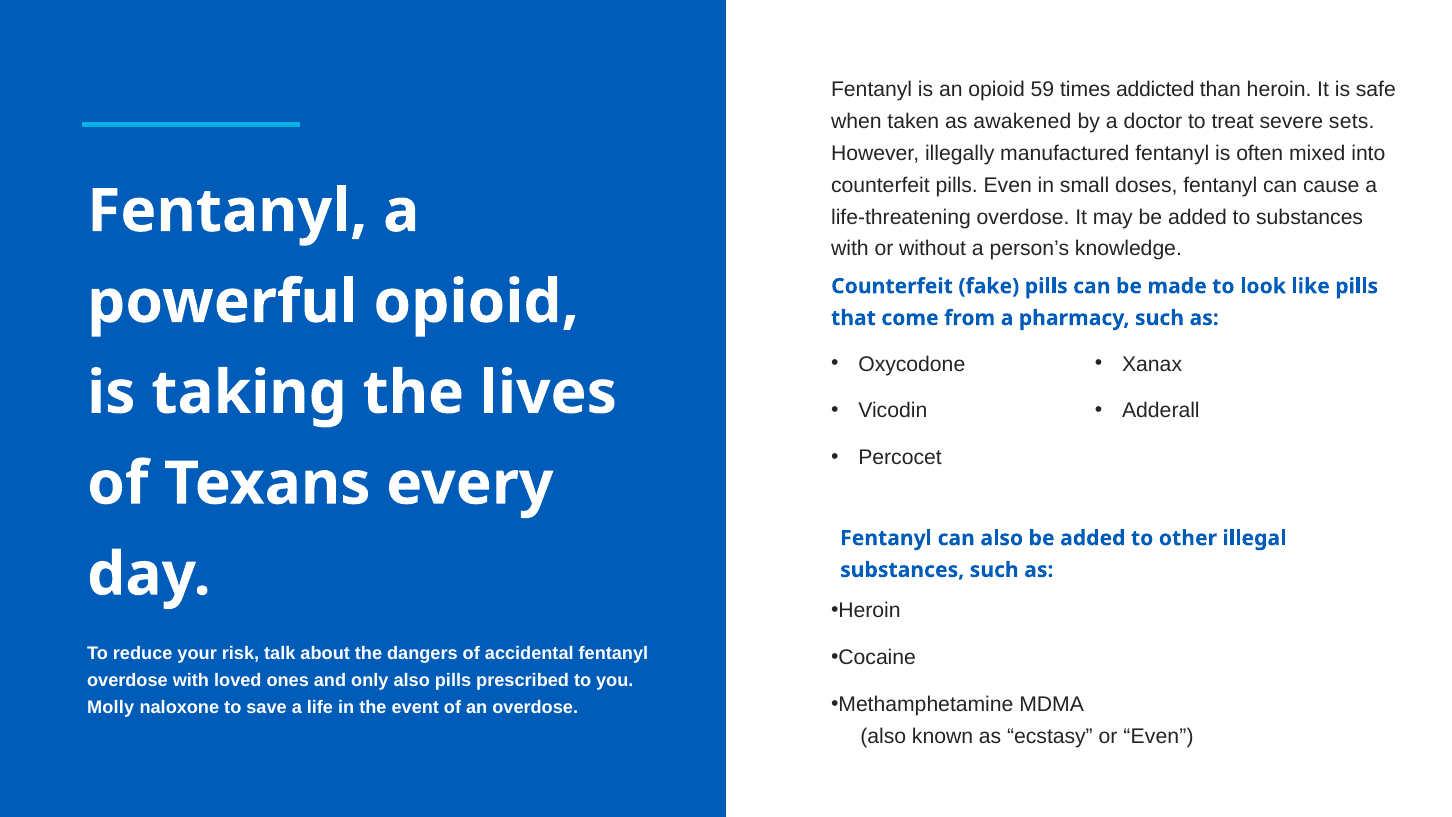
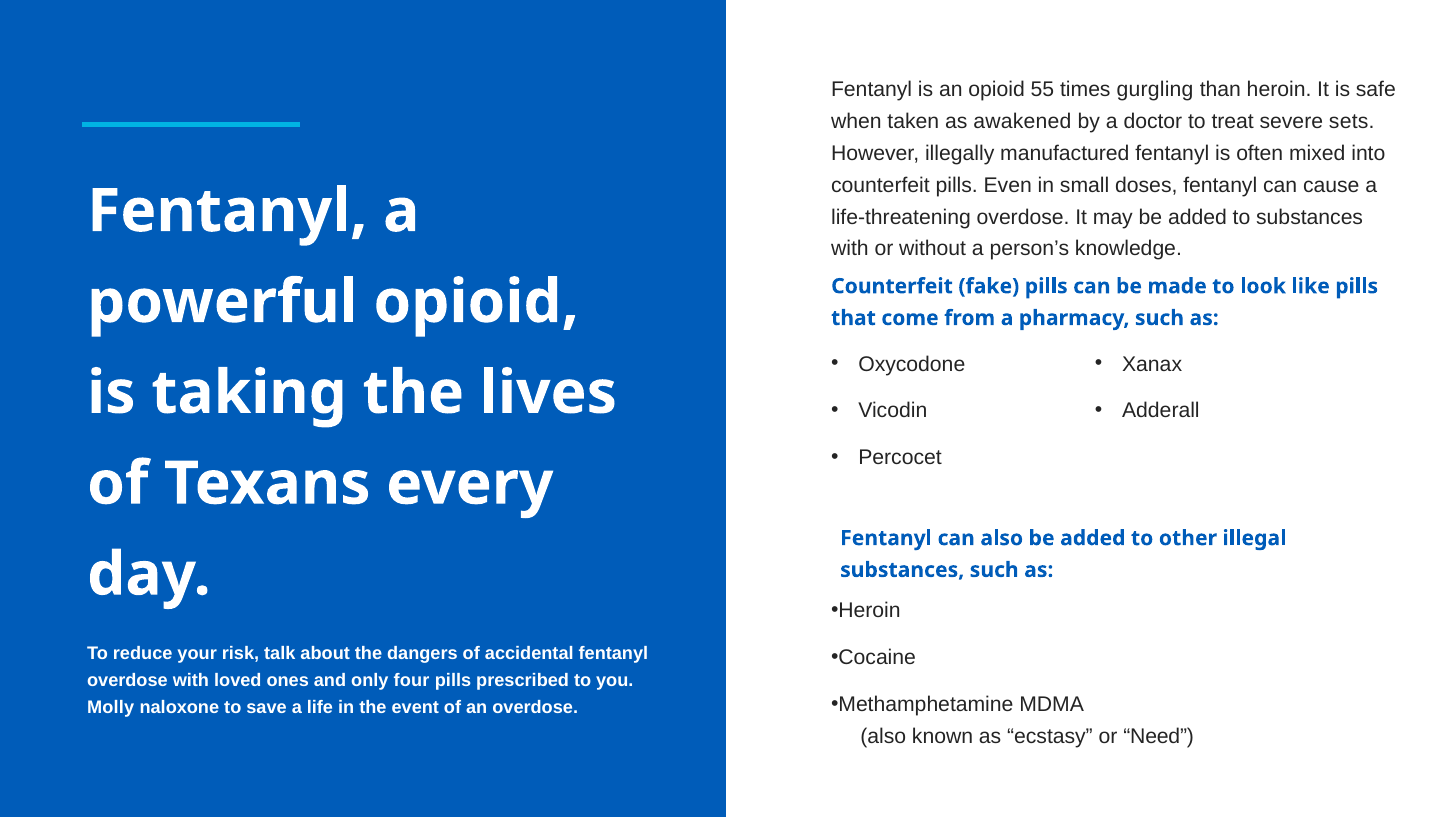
59: 59 -> 55
addicted: addicted -> gurgling
only also: also -> four
or Even: Even -> Need
